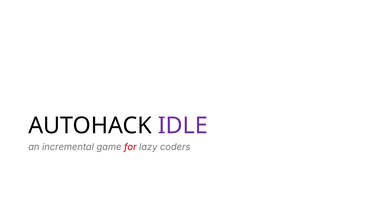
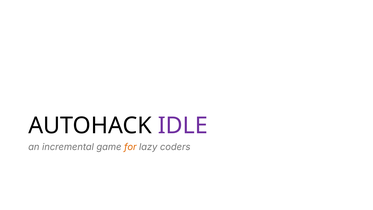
for colour: red -> orange
